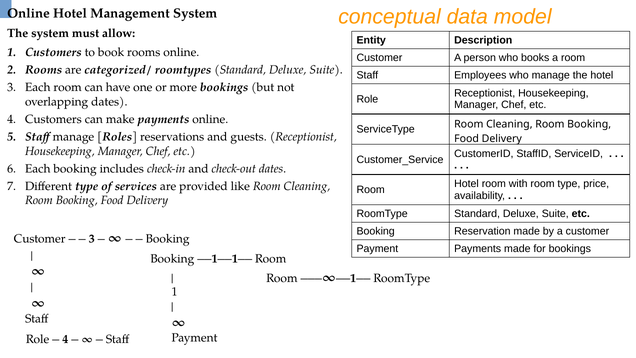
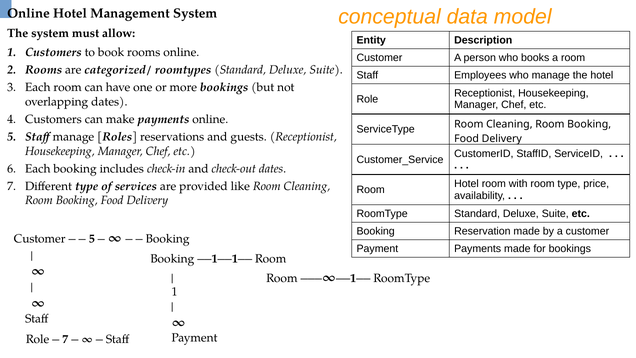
3 at (92, 239): 3 -> 5
4 at (65, 339): 4 -> 7
